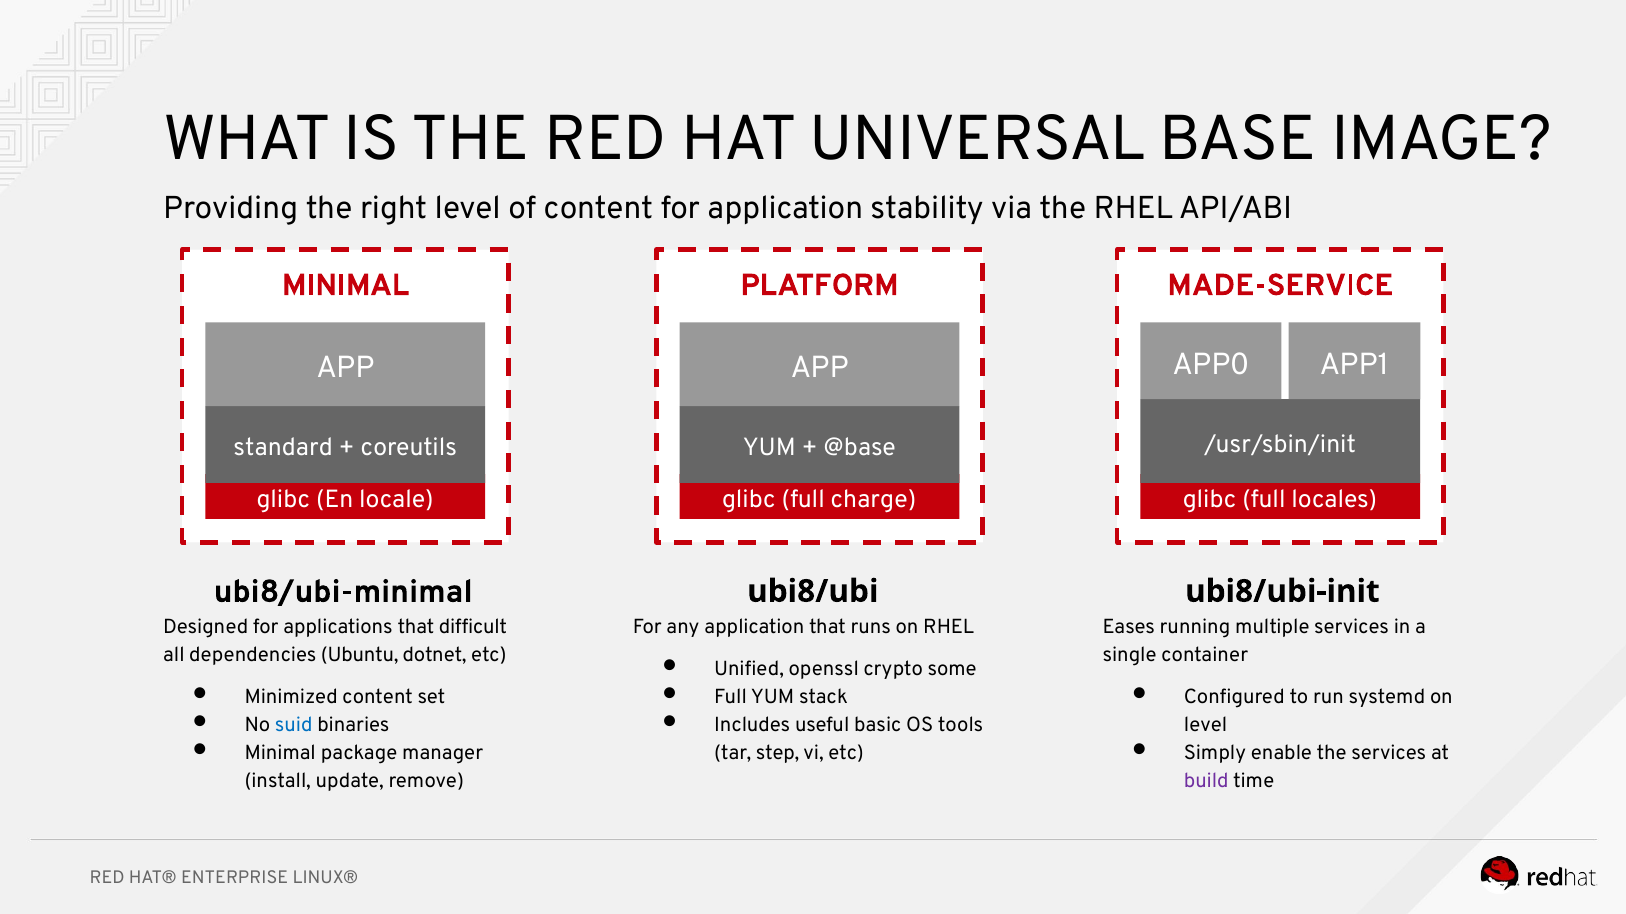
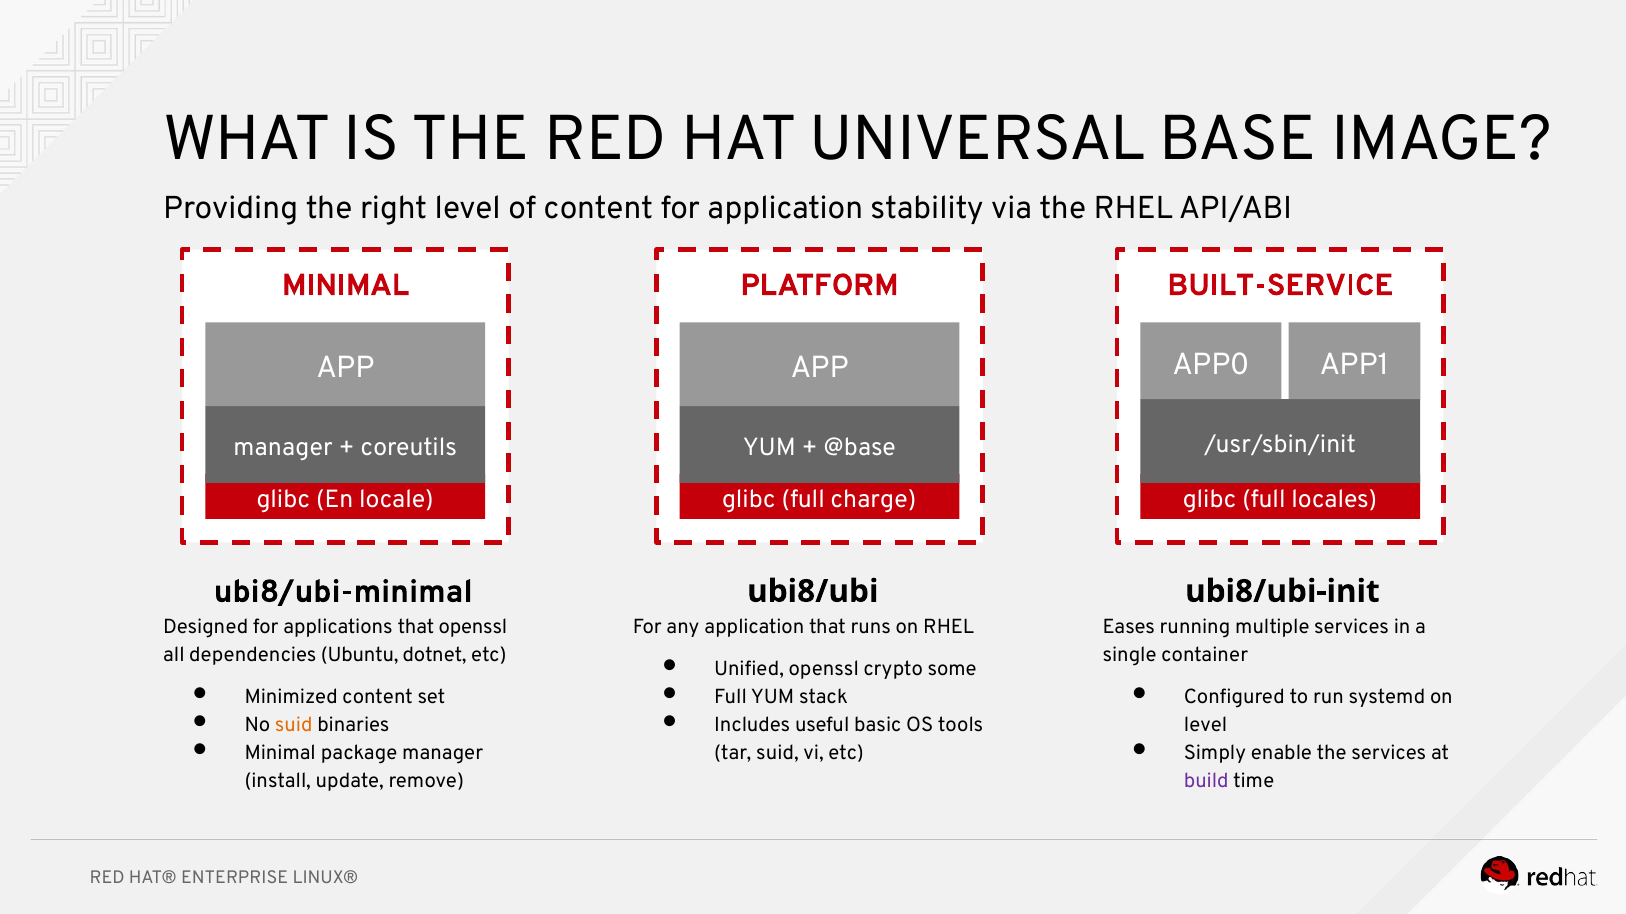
MADE-SERVICE: MADE-SERVICE -> BUILT-SERVICE
standard at (283, 448): standard -> manager
that difficult: difficult -> openssl
suid at (294, 725) colour: blue -> orange
tar step: step -> suid
